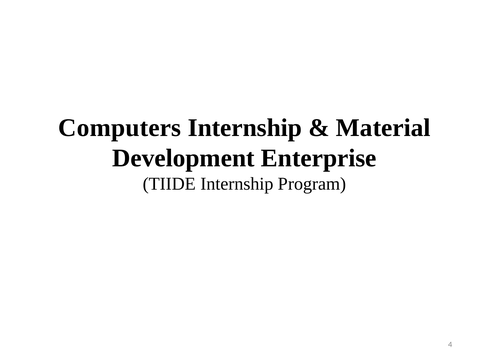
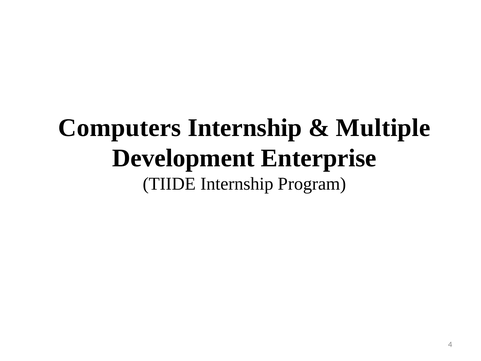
Material: Material -> Multiple
